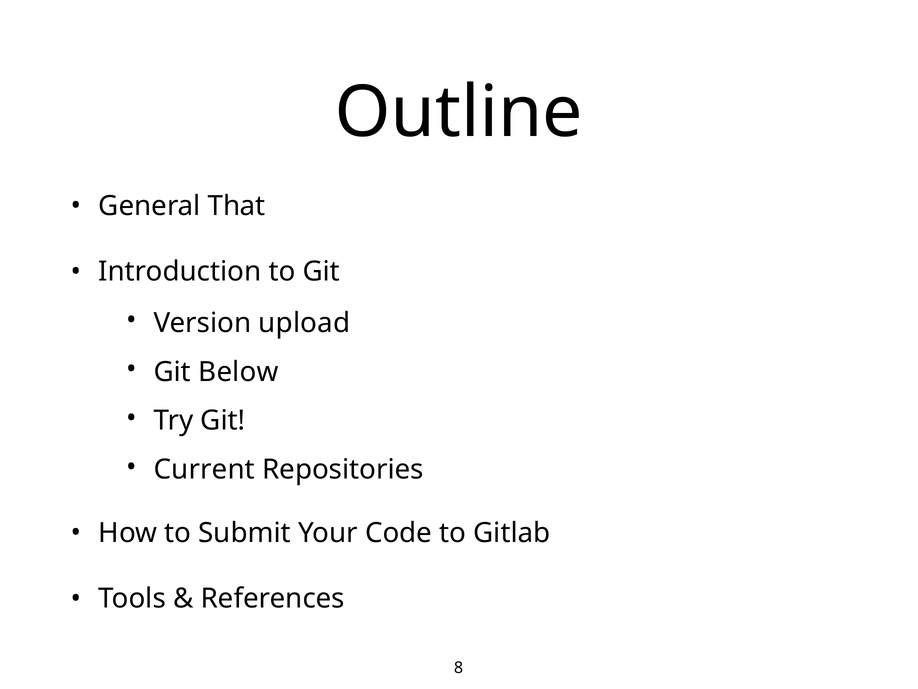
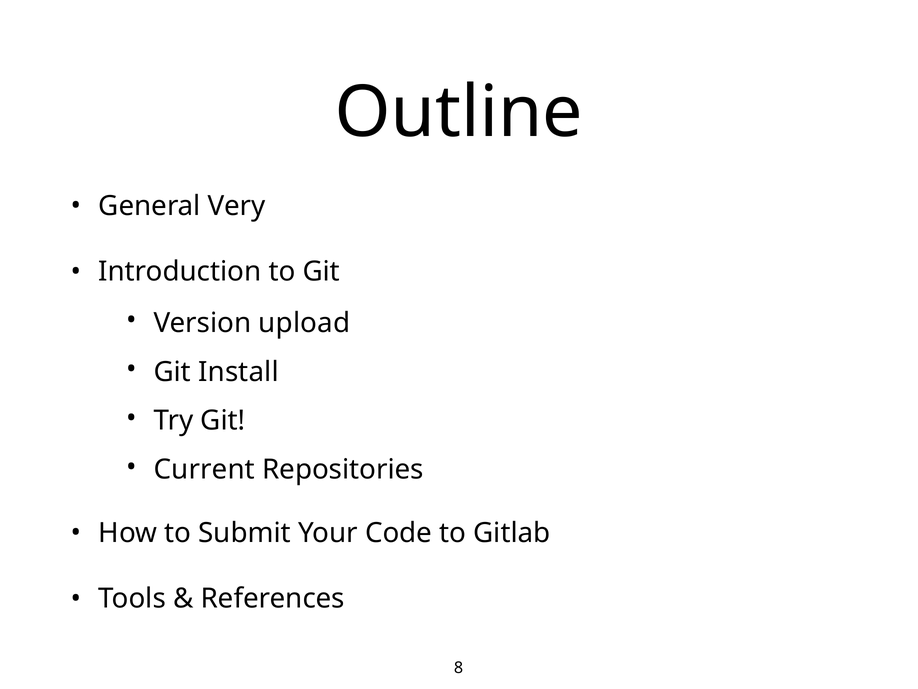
That: That -> Very
Below: Below -> Install
